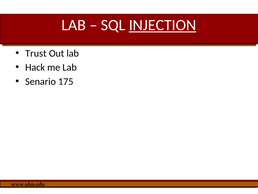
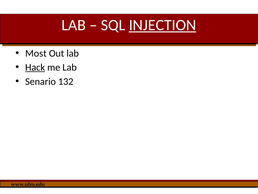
Trust: Trust -> Most
Hack underline: none -> present
175: 175 -> 132
